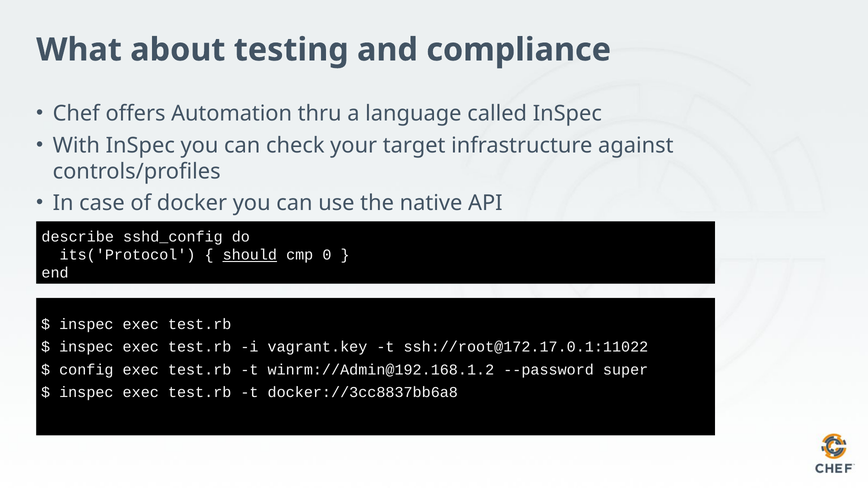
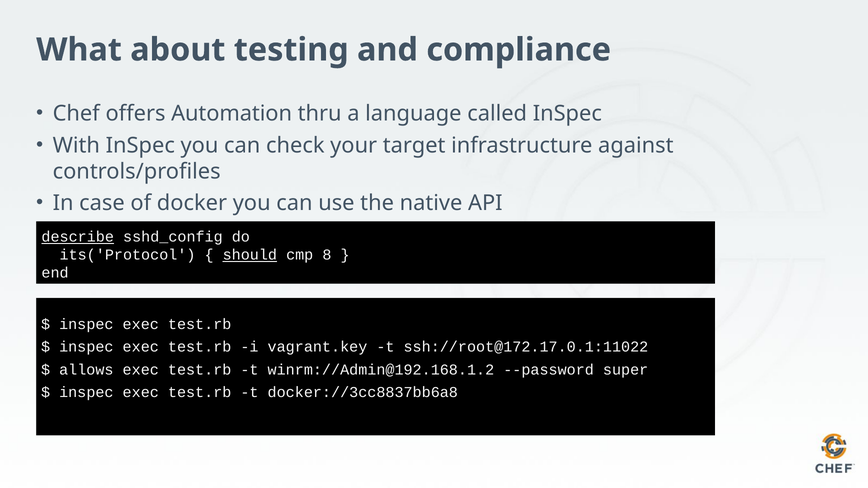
describe underline: none -> present
0: 0 -> 8
config: config -> allows
